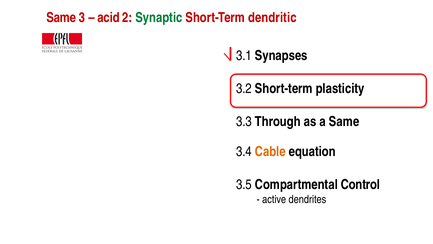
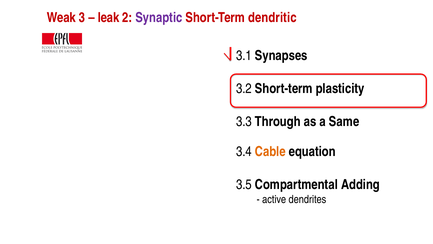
Same at (61, 18): Same -> Weak
acid: acid -> leak
Synaptic colour: green -> purple
Control: Control -> Adding
